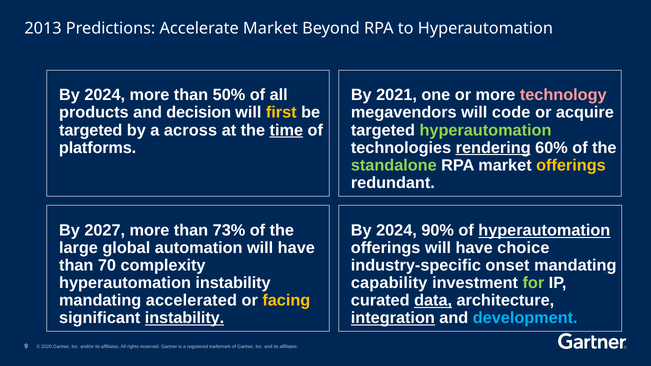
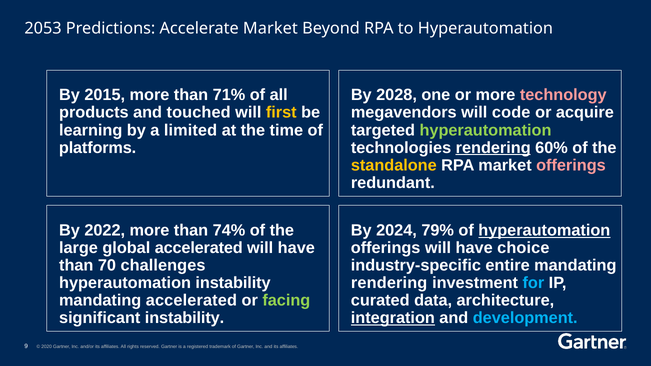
2013: 2013 -> 2053
2024 at (105, 95): 2024 -> 2015
50%: 50% -> 71%
2021: 2021 -> 2028
decision: decision -> touched
targeted at (91, 130): targeted -> learning
across: across -> limited
time underline: present -> none
standalone colour: light green -> yellow
offerings at (571, 165) colour: yellow -> pink
2027: 2027 -> 2022
73%: 73% -> 74%
90%: 90% -> 79%
global automation: automation -> accelerated
complexity: complexity -> challenges
onset: onset -> entire
capability at (389, 283): capability -> rendering
for colour: light green -> light blue
facing colour: yellow -> light green
data underline: present -> none
instability at (185, 318) underline: present -> none
